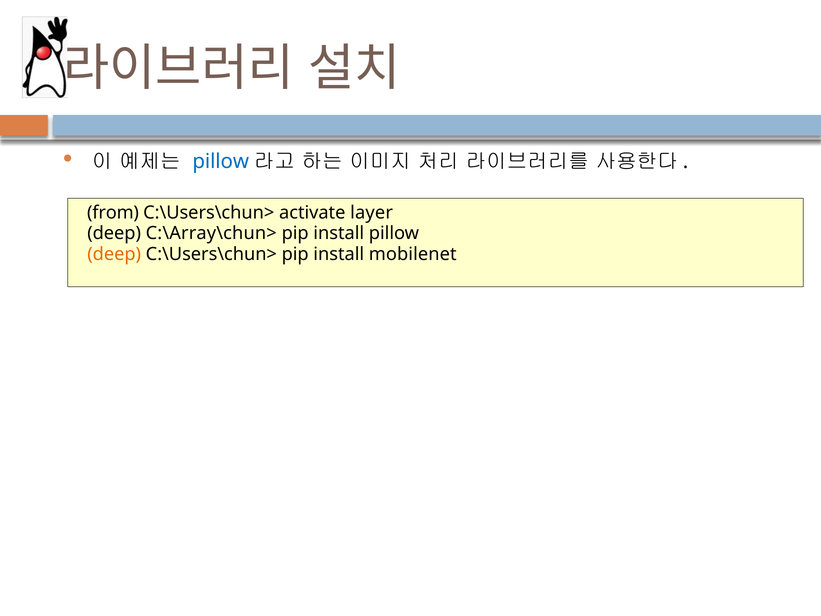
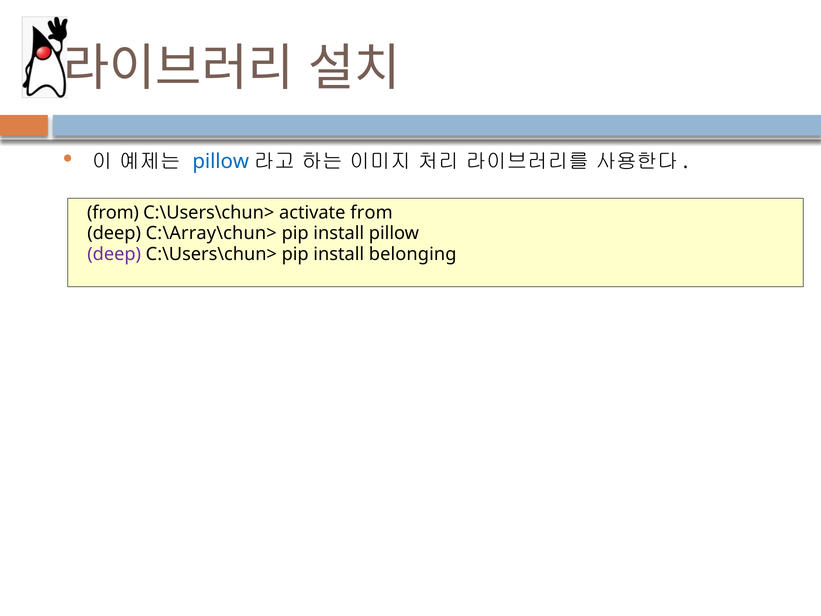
activate layer: layer -> from
deep at (114, 254) colour: orange -> purple
mobilenet: mobilenet -> belonging
